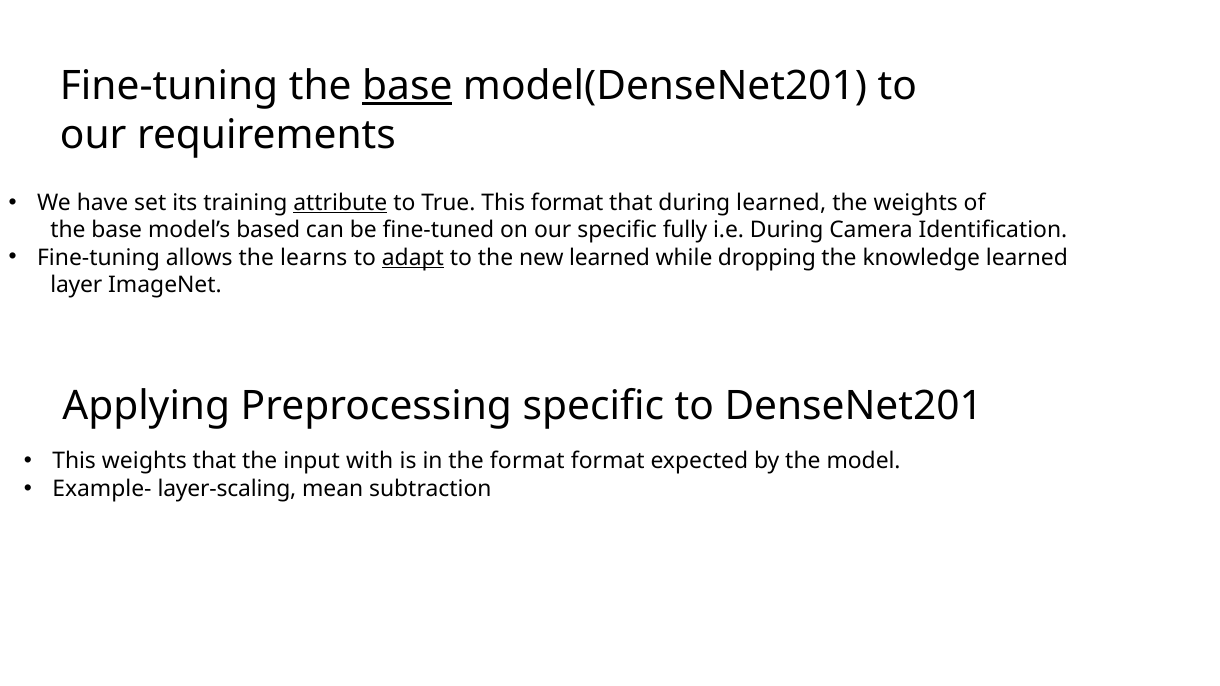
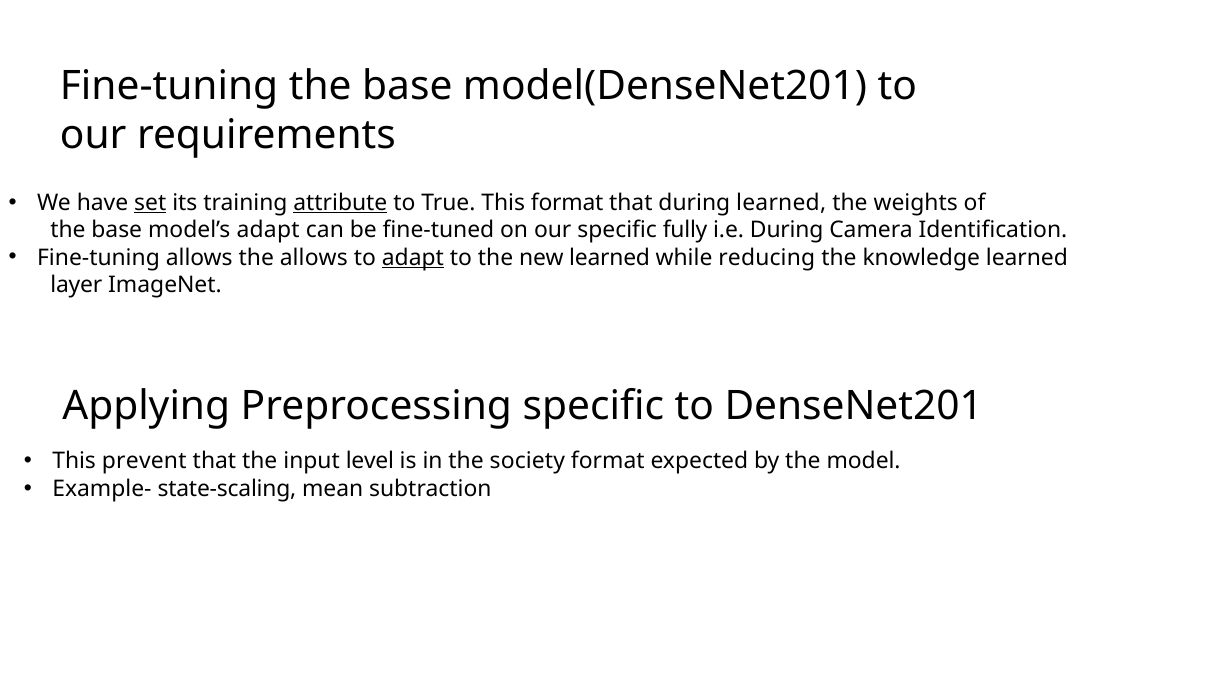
base at (407, 86) underline: present -> none
set underline: none -> present
model’s based: based -> adapt
the learns: learns -> allows
dropping: dropping -> reducing
This weights: weights -> prevent
with: with -> level
the format: format -> society
layer-scaling: layer-scaling -> state-scaling
